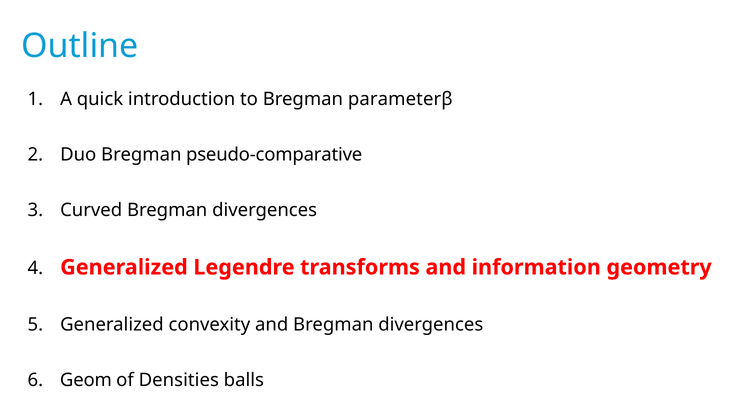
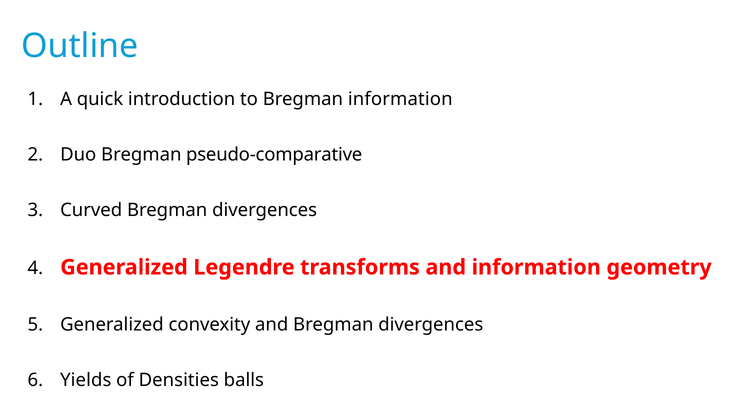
Bregman parameterβ: parameterβ -> information
Geom: Geom -> Yields
